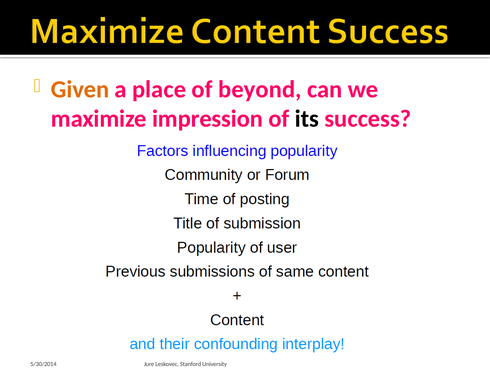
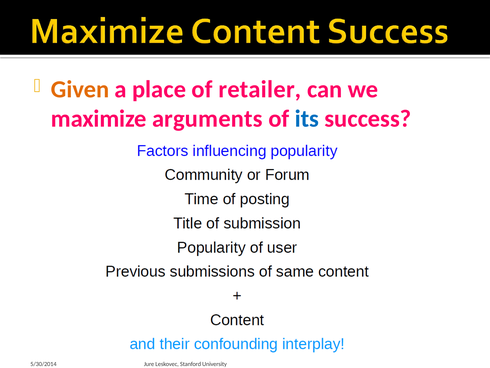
beyond: beyond -> retailer
impression: impression -> arguments
its colour: black -> blue
